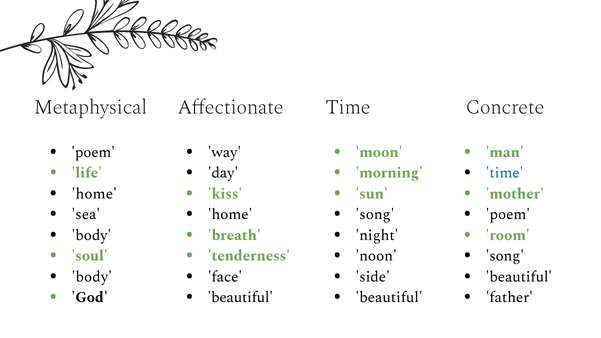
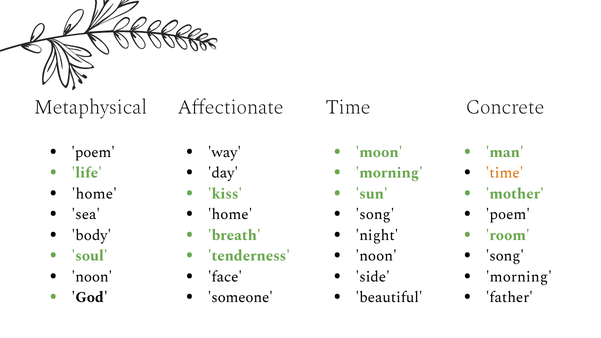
time at (505, 173) colour: blue -> orange
body at (92, 277): body -> noon
beautiful at (519, 277): beautiful -> morning
beautiful at (240, 297): beautiful -> someone
